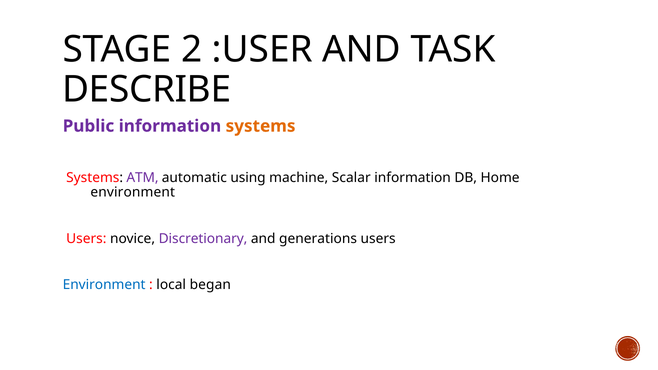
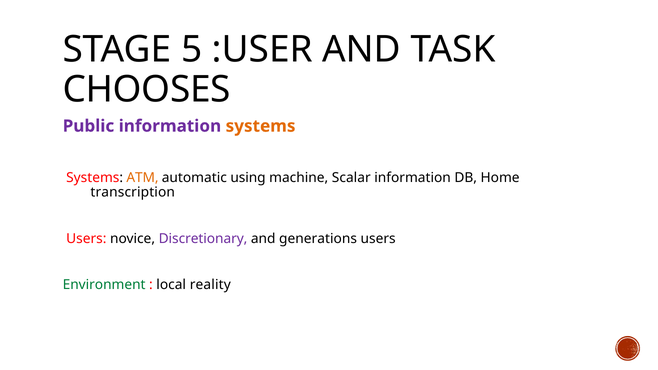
2: 2 -> 5
DESCRIBE: DESCRIBE -> CHOOSES
ATM colour: purple -> orange
environment at (133, 193): environment -> transcription
Environment at (104, 285) colour: blue -> green
began: began -> reality
